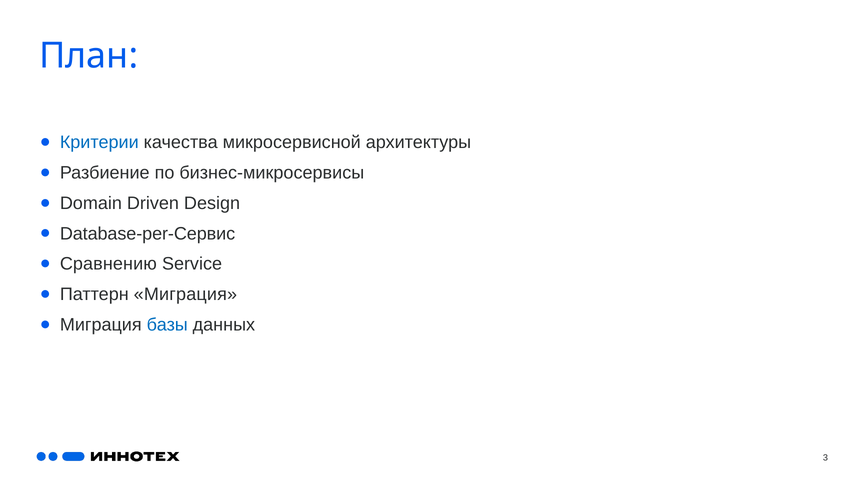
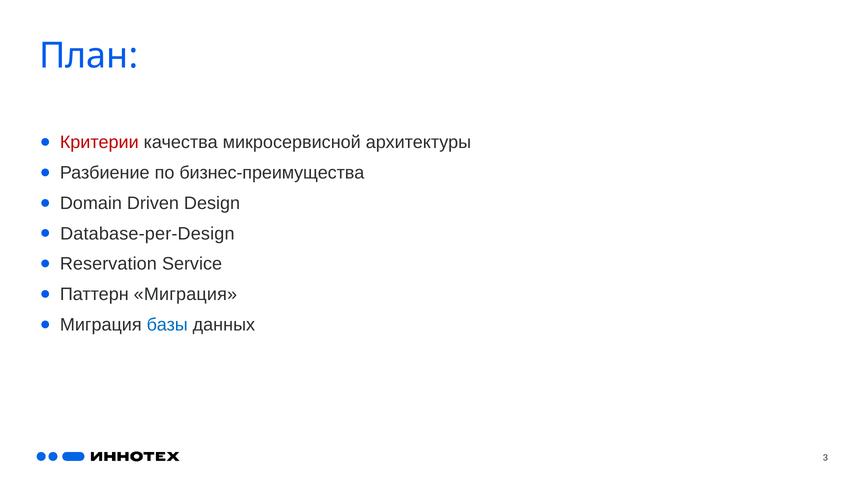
Критерии colour: blue -> red
бизнес-микросервисы: бизнес-микросервисы -> бизнес-преимущества
Database-per-Сервис: Database-per-Сервис -> Database-per-Design
Сравнению: Сравнению -> Reservation
